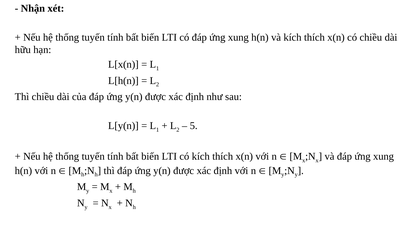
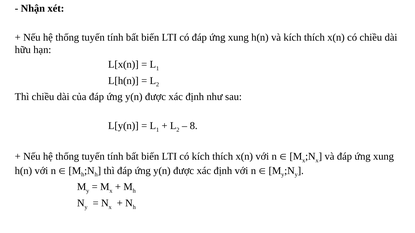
5: 5 -> 8
